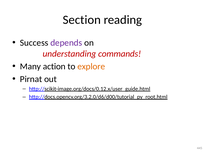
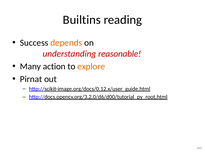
Section: Section -> Builtins
depends colour: purple -> orange
commands: commands -> reasonable
